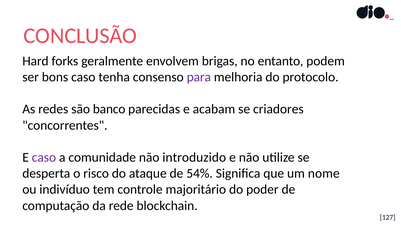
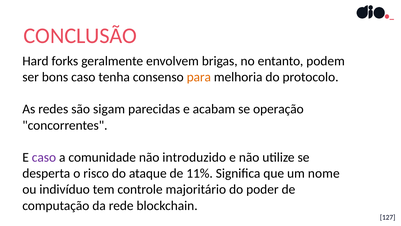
para colour: purple -> orange
banco: banco -> sigam
criadores: criadores -> operação
54%: 54% -> 11%
